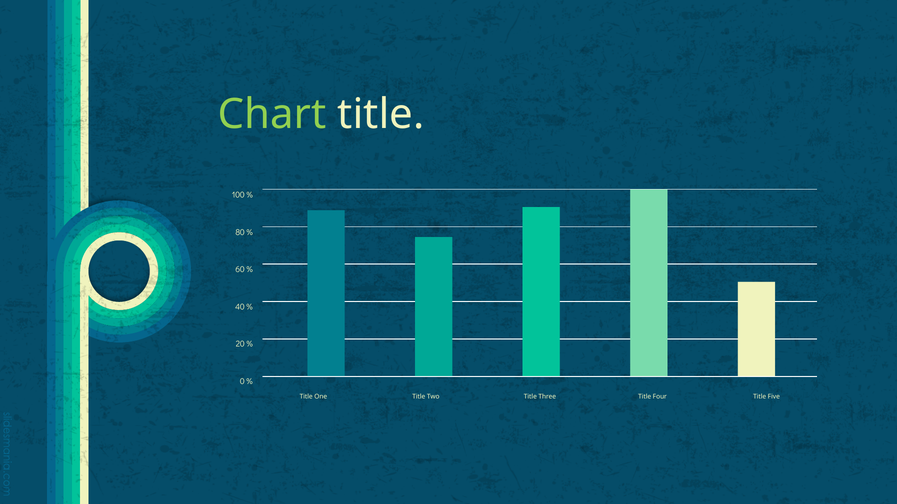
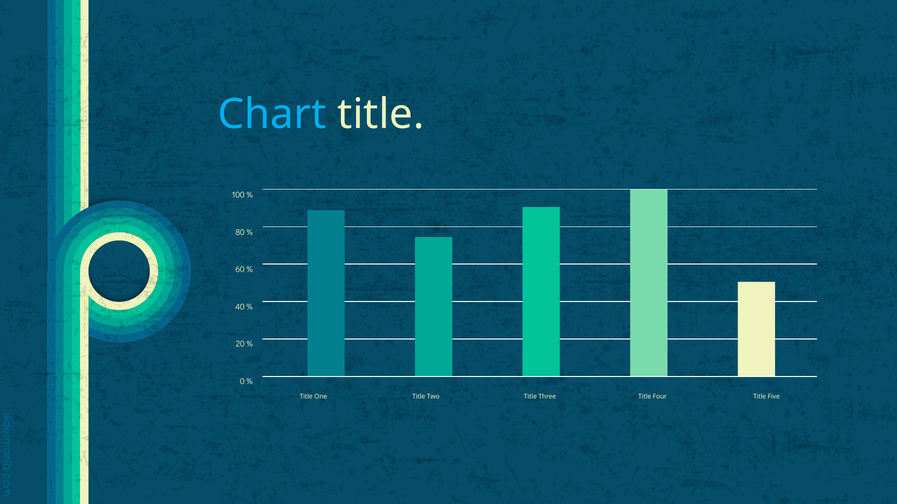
Chart colour: light green -> light blue
